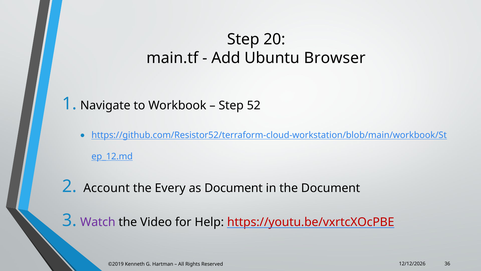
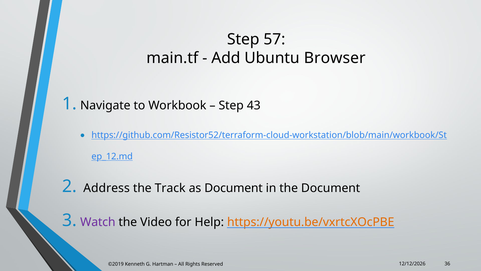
20: 20 -> 57
52: 52 -> 43
Account: Account -> Address
Every: Every -> Track
https://youtu.be/vxrtcXOcPBE colour: red -> orange
